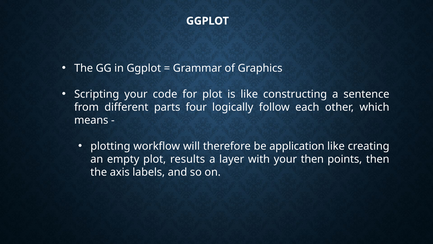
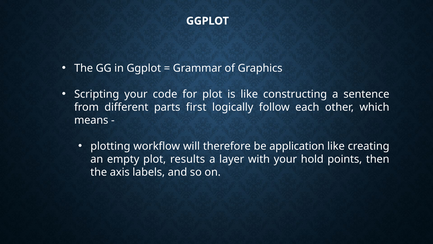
four: four -> first
your then: then -> hold
